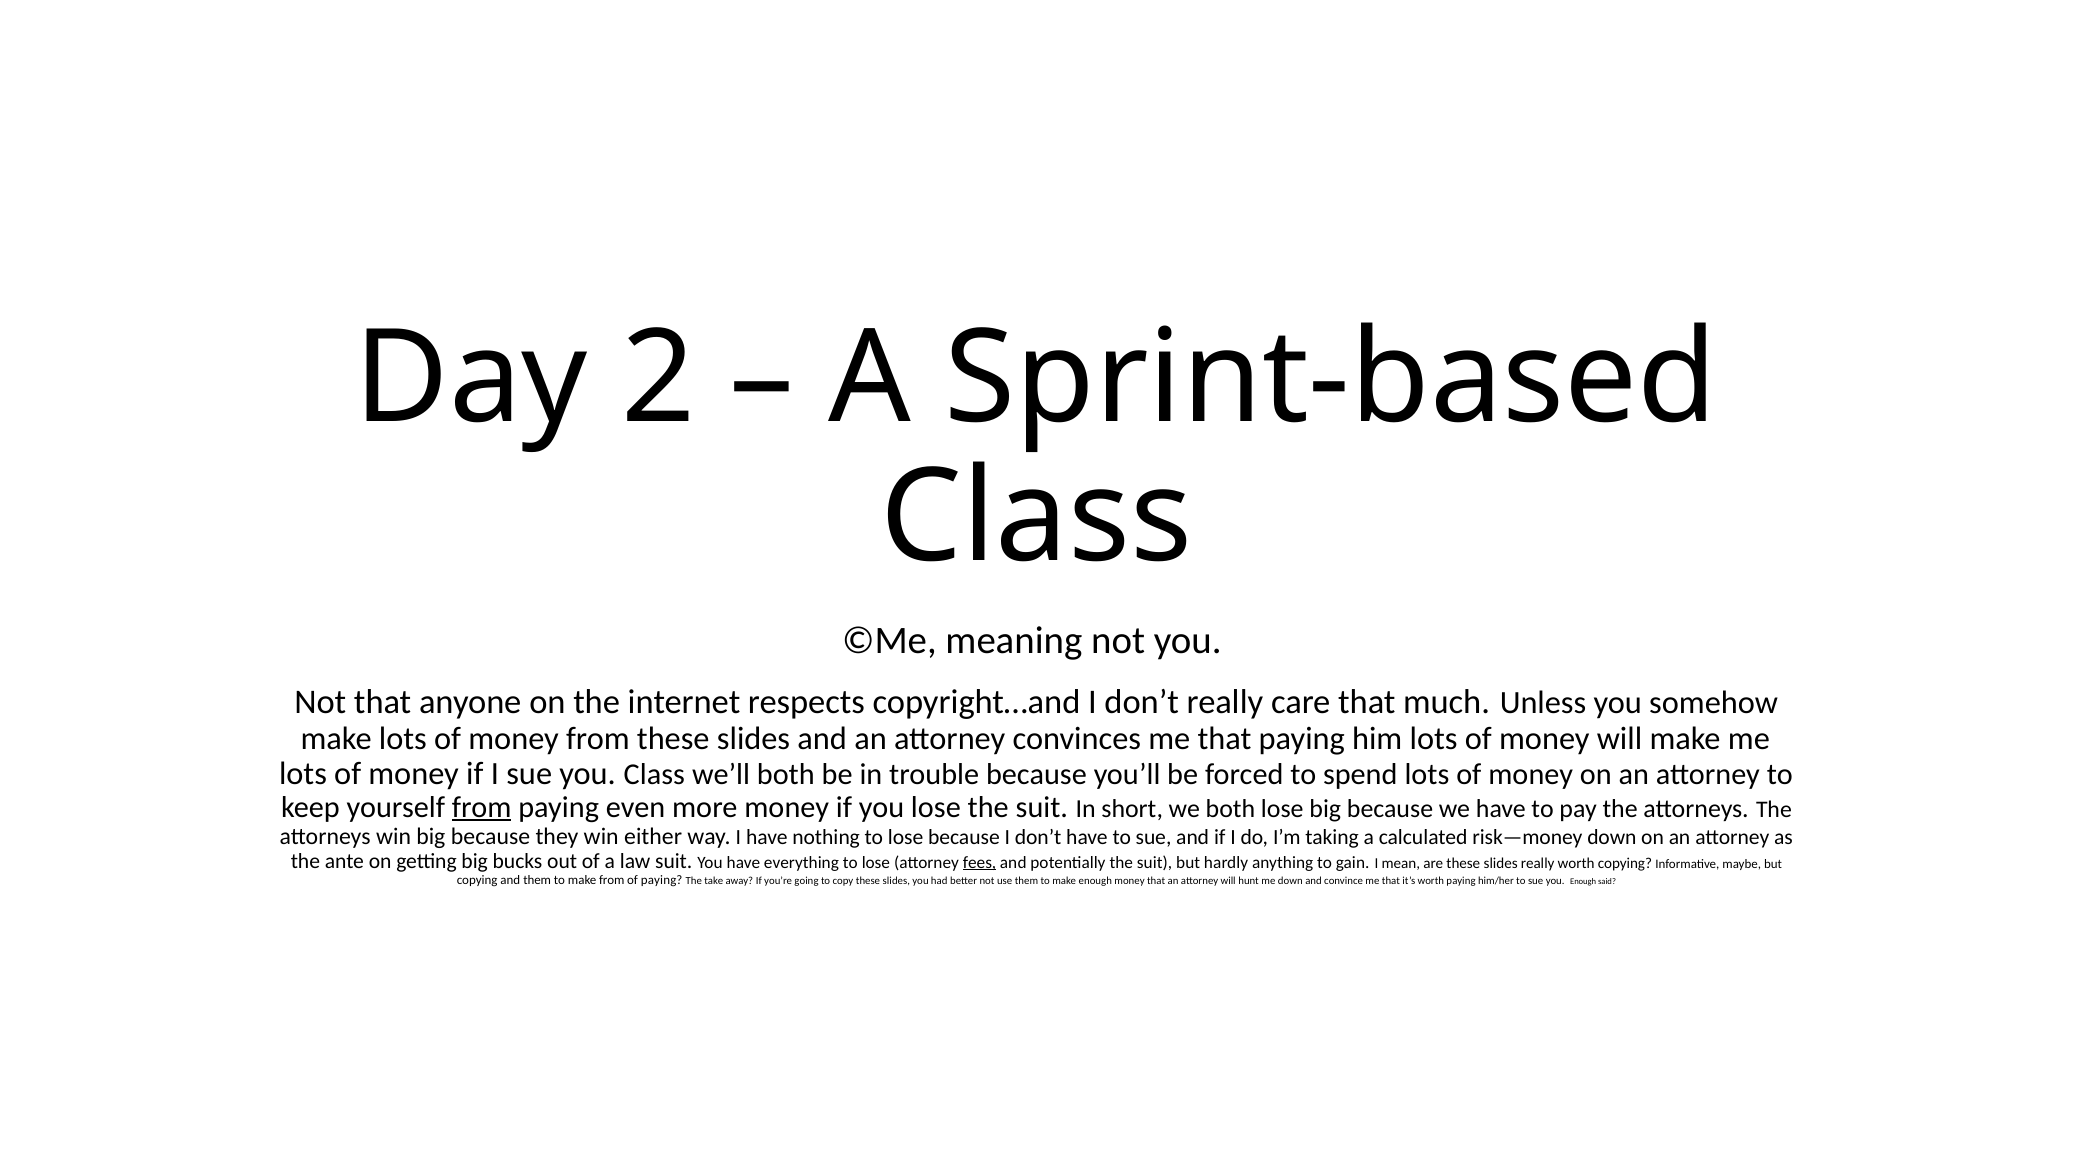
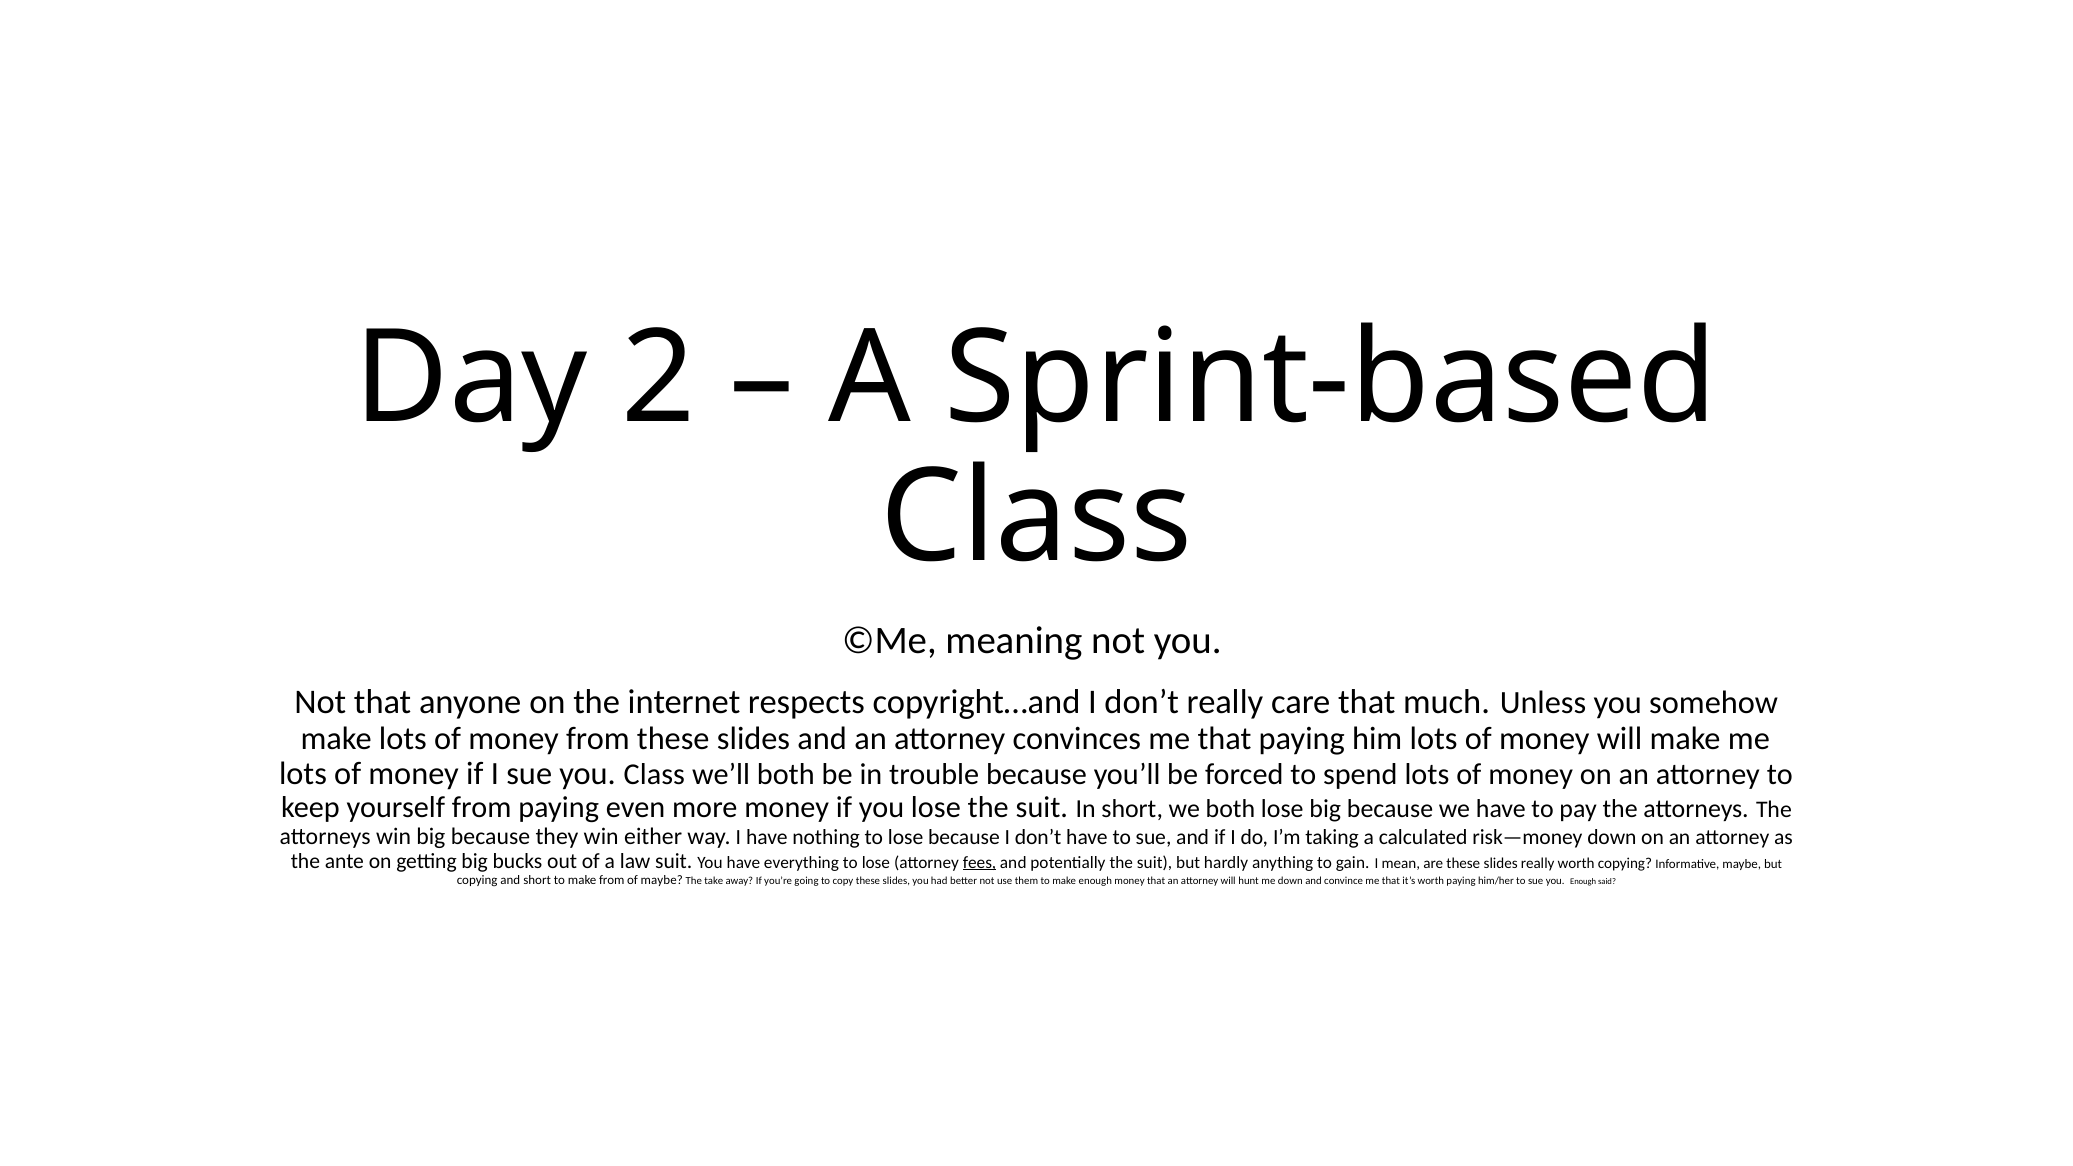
from at (482, 807) underline: present -> none
and them: them -> short
of paying: paying -> maybe
